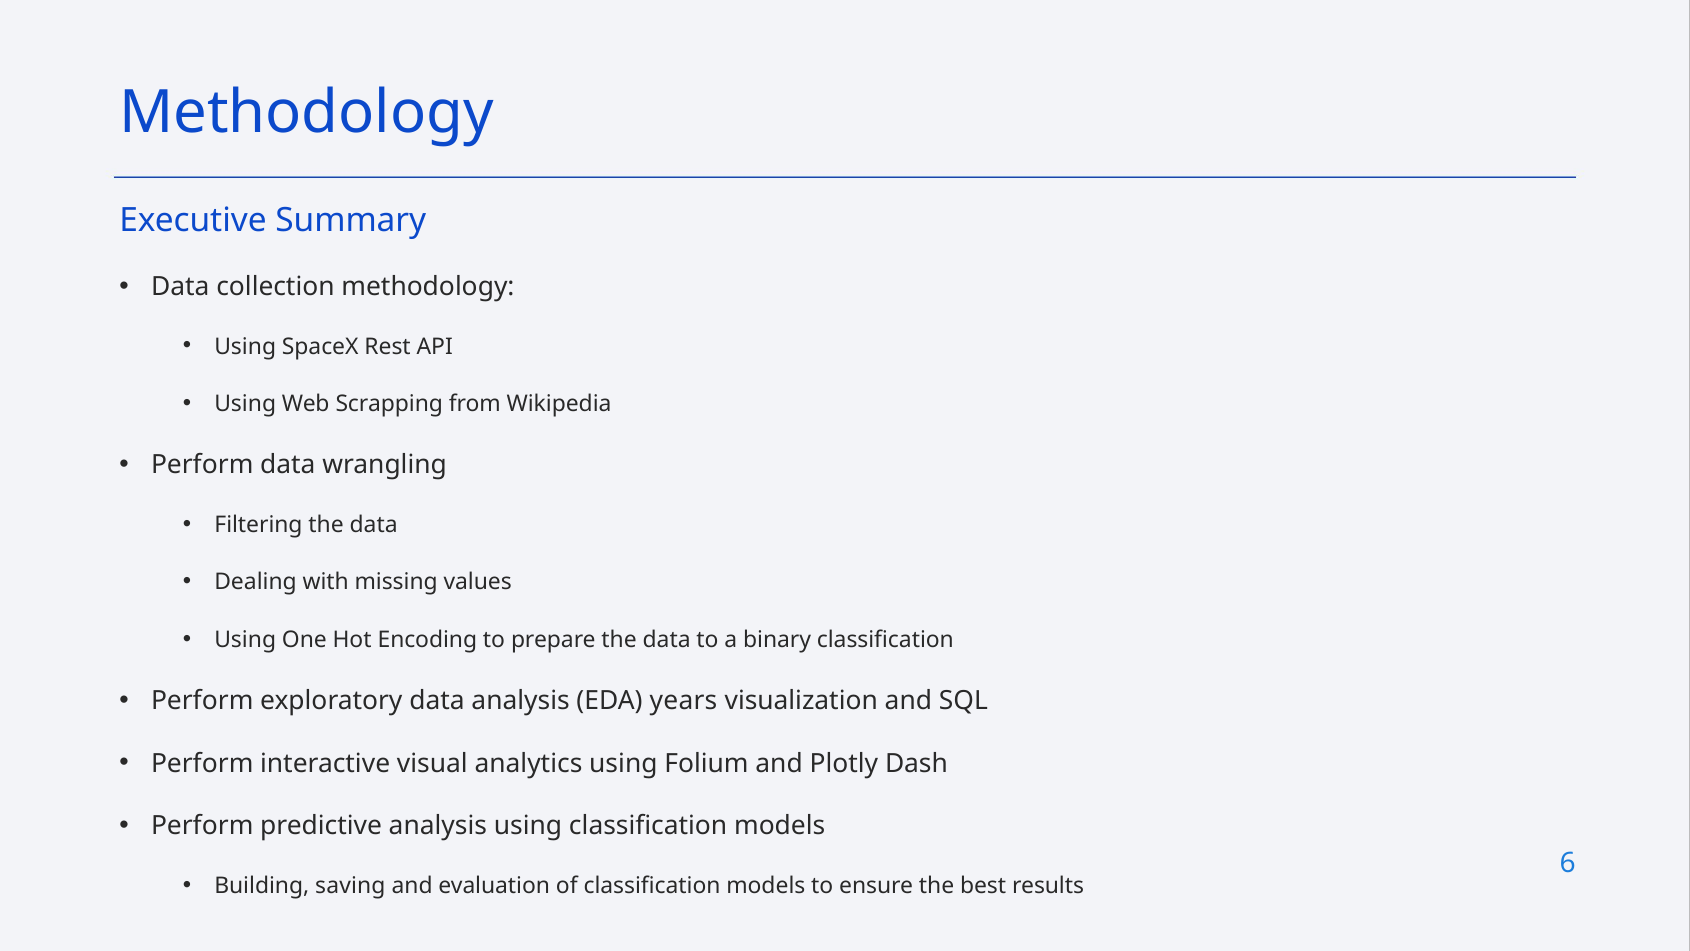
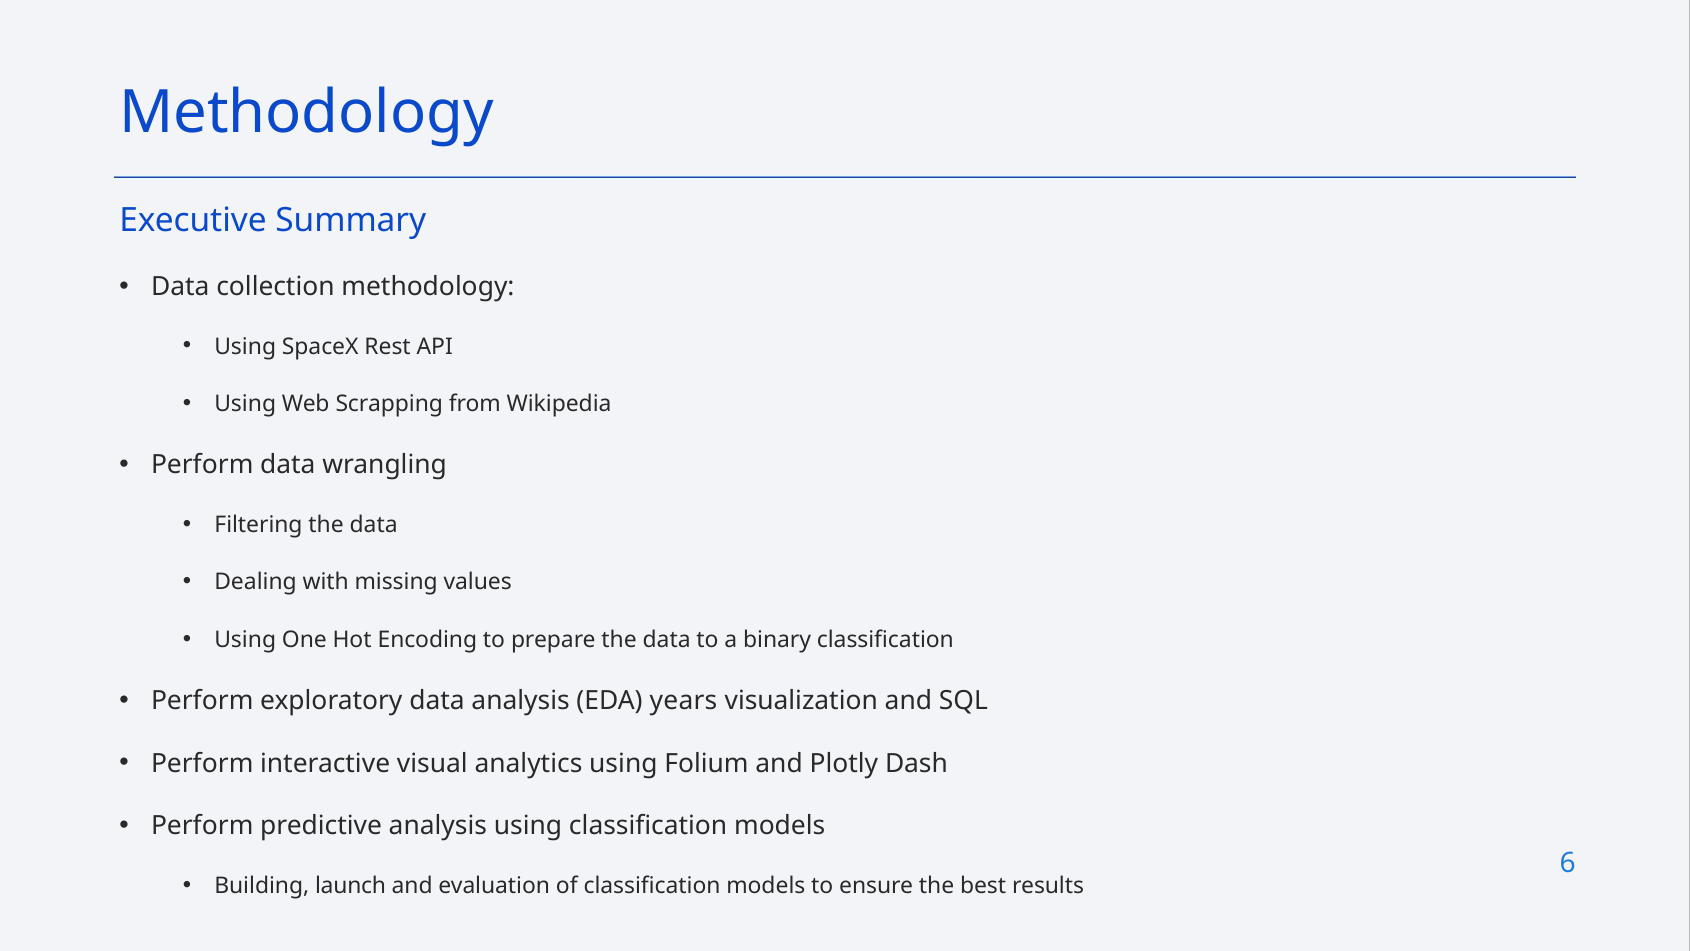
saving: saving -> launch
